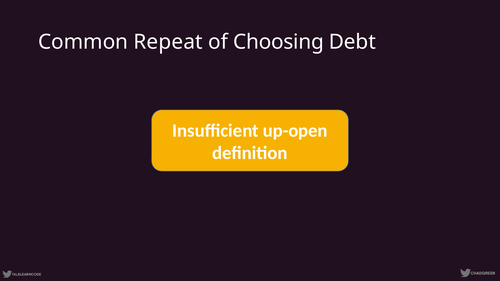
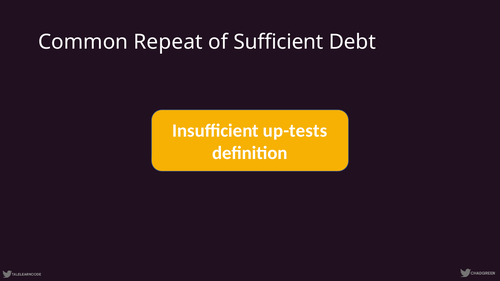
Choosing: Choosing -> Sufficient
up-open: up-open -> up-tests
